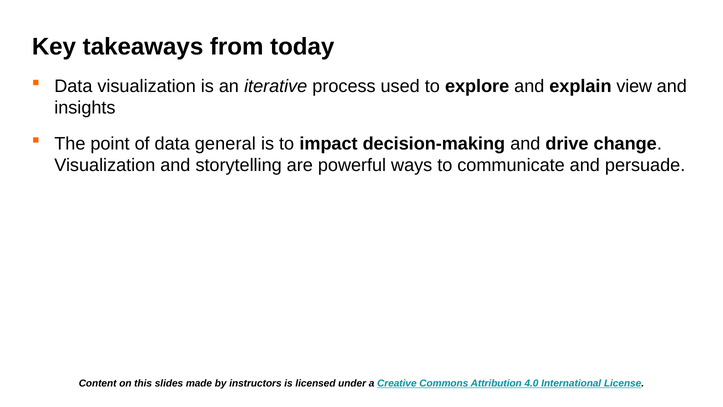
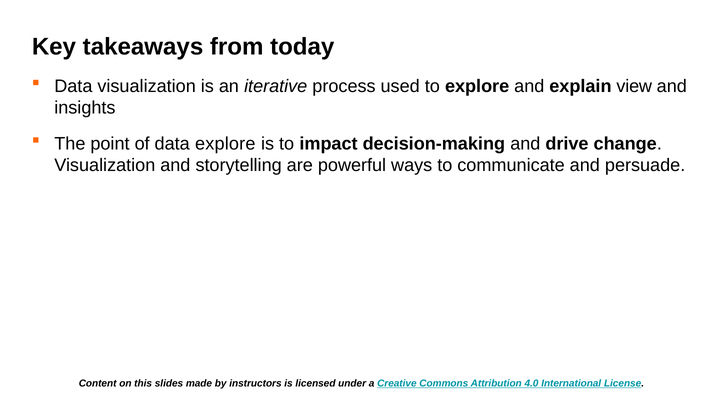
data general: general -> explore
